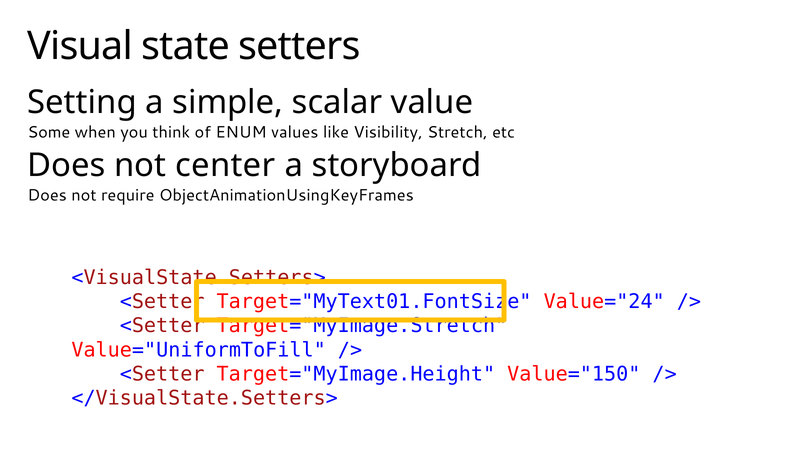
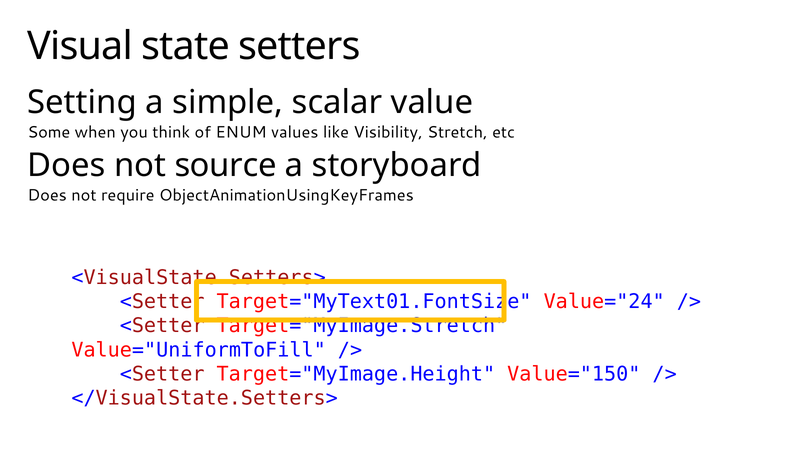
center: center -> source
